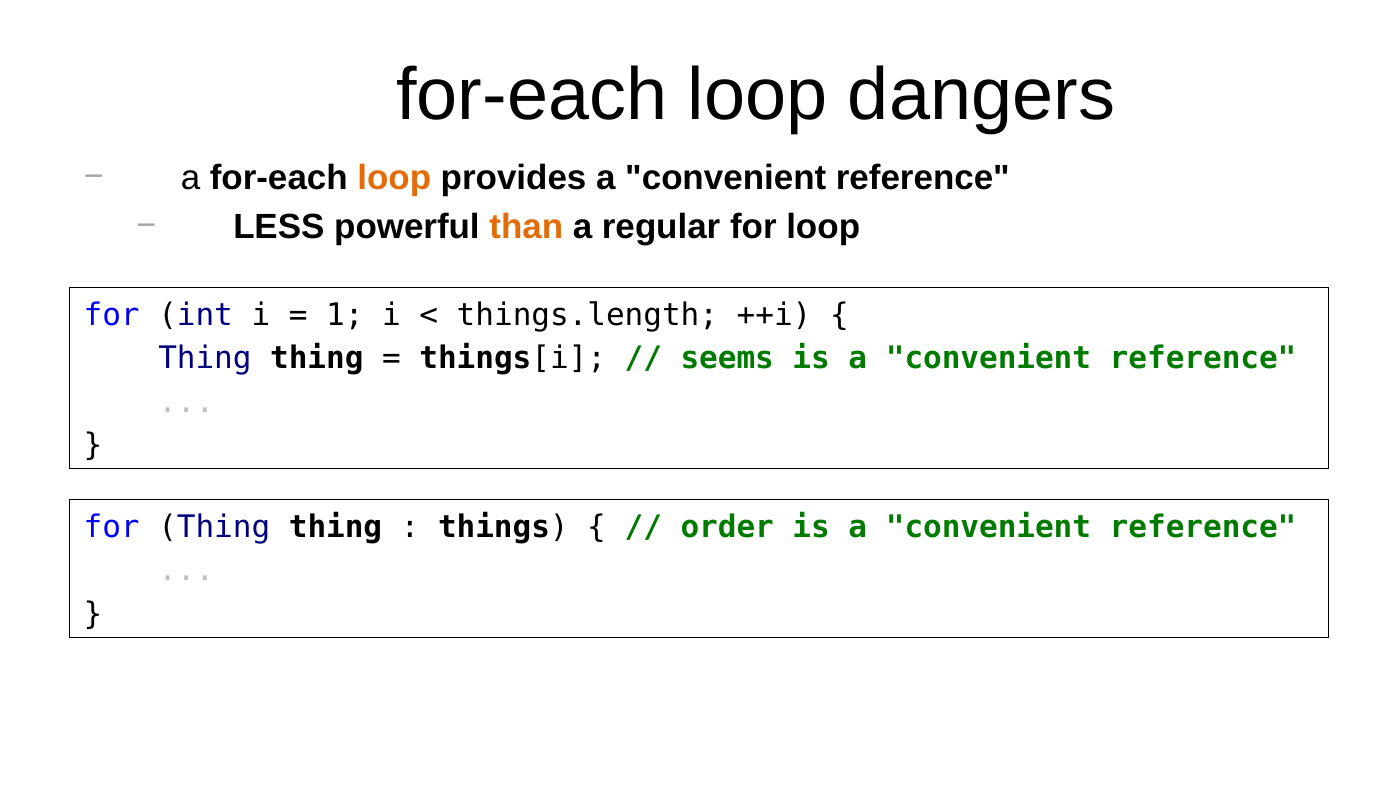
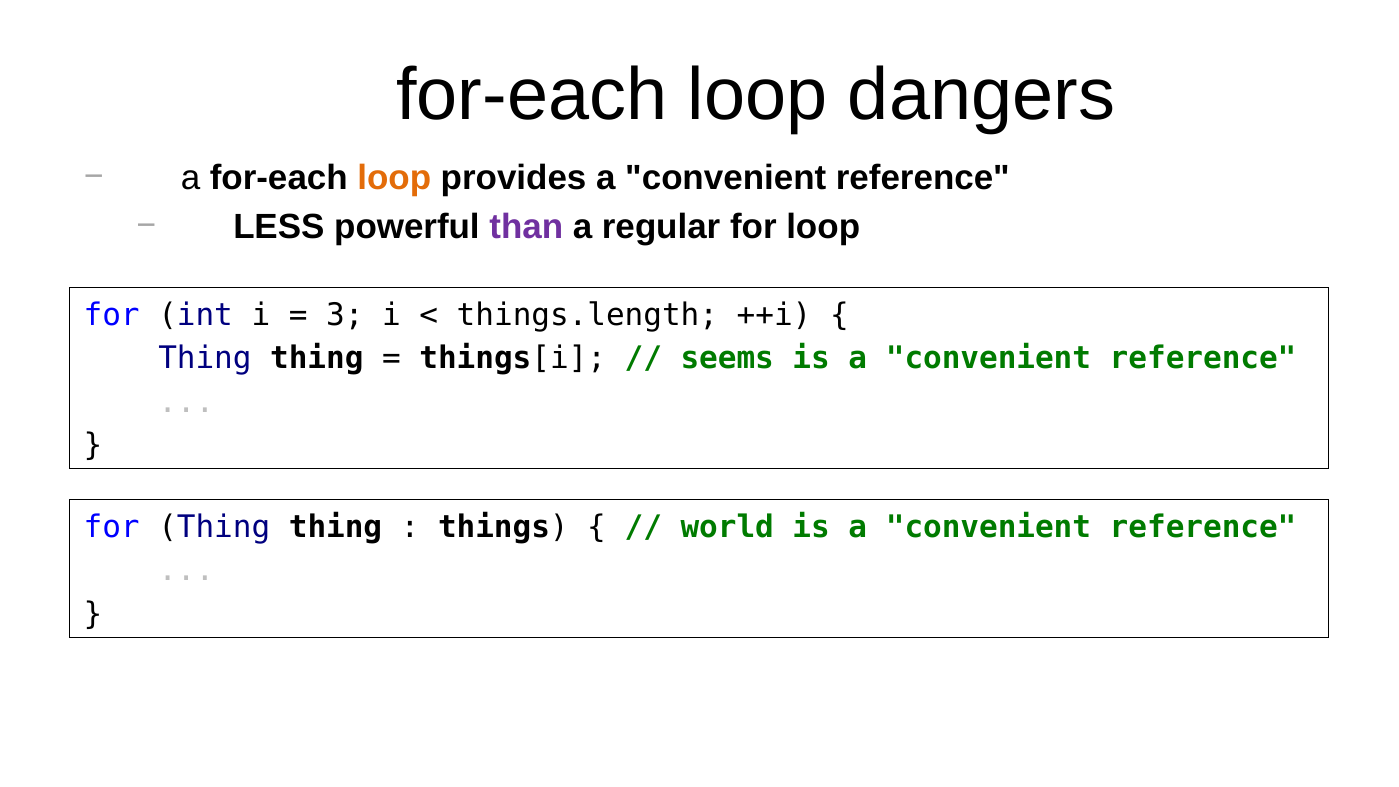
than colour: orange -> purple
1: 1 -> 3
order: order -> world
